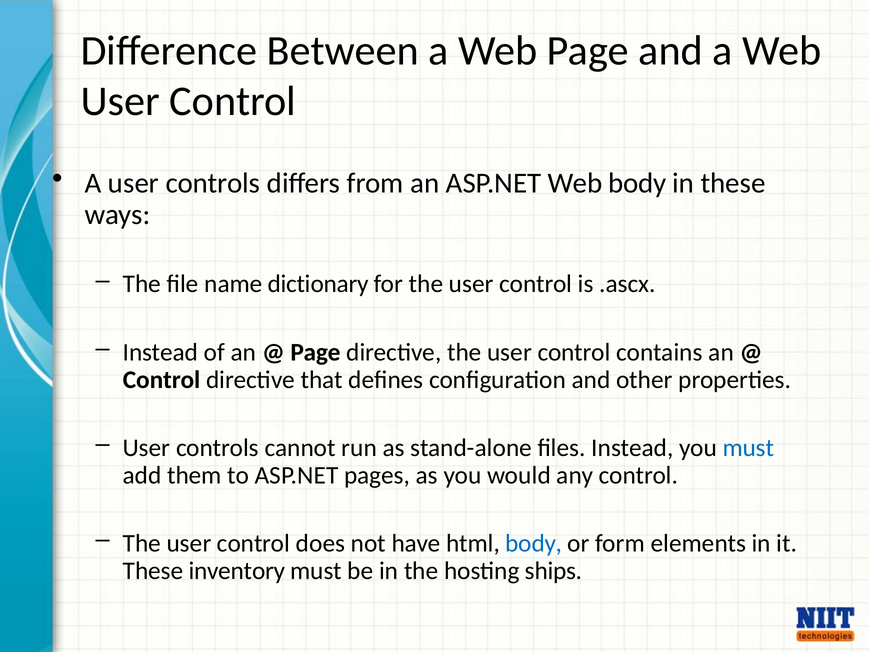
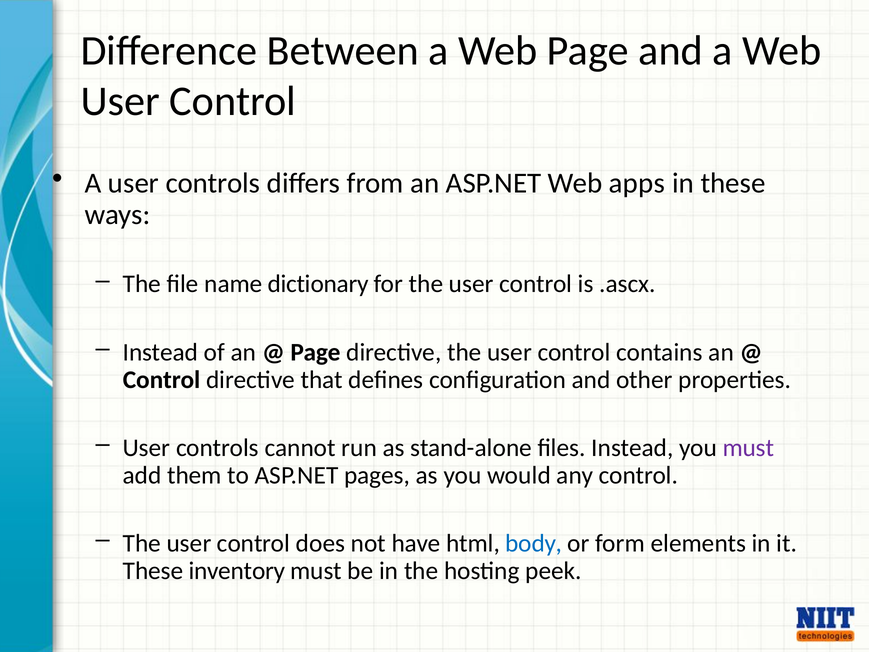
Web body: body -> apps
must at (748, 448) colour: blue -> purple
ships: ships -> peek
